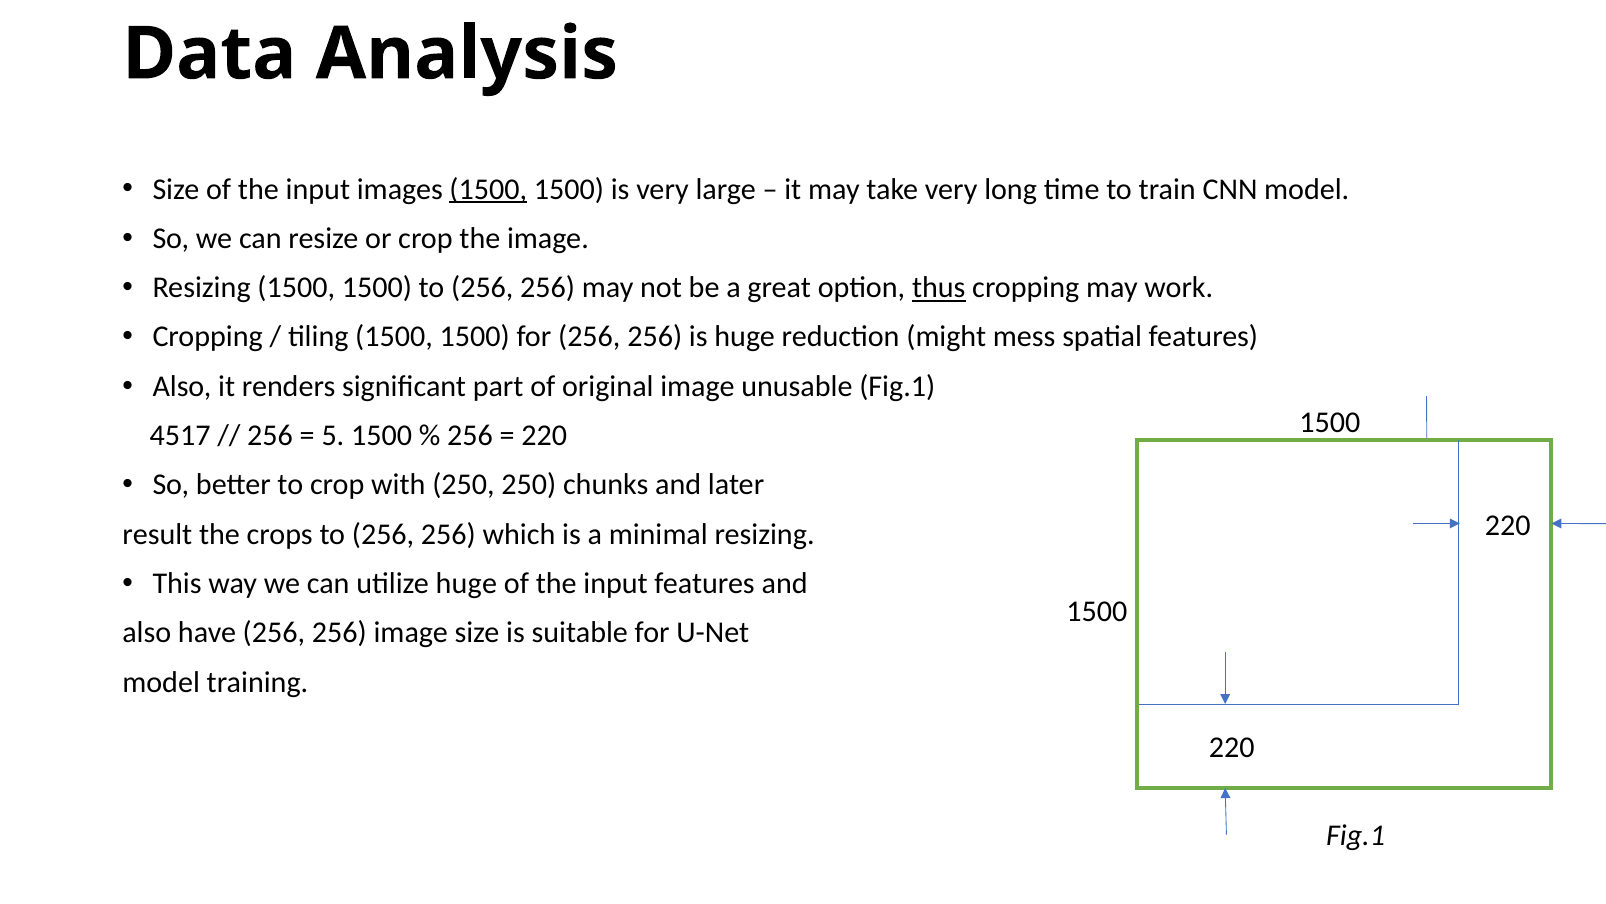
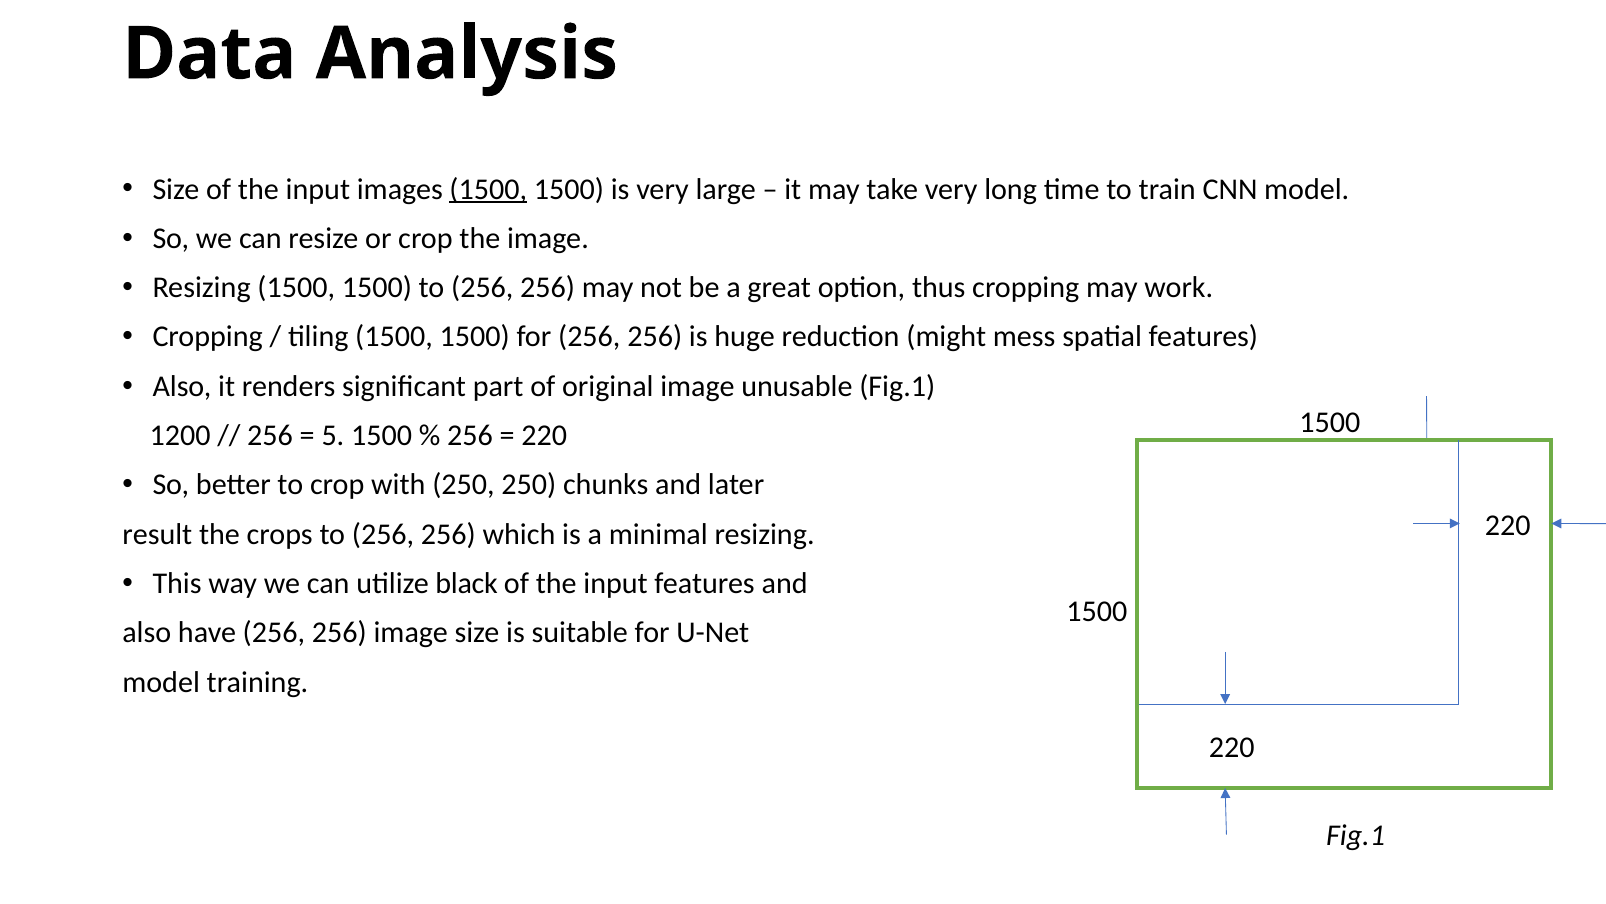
thus underline: present -> none
4517: 4517 -> 1200
utilize huge: huge -> black
